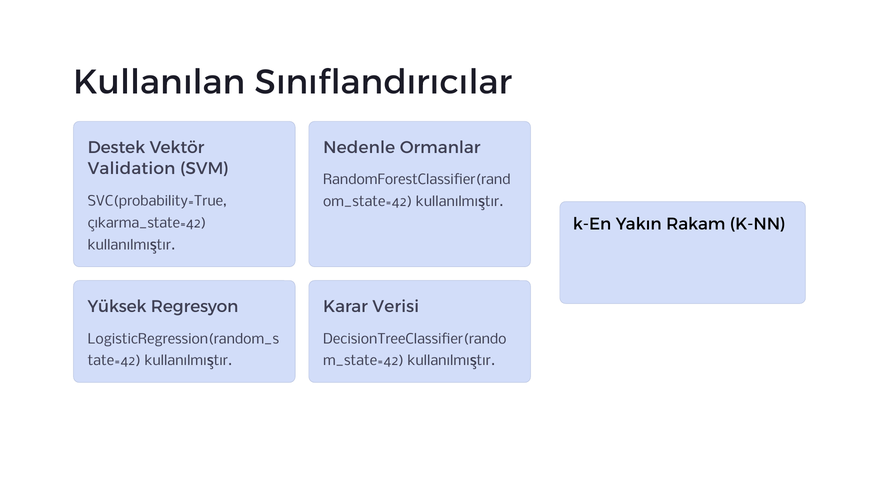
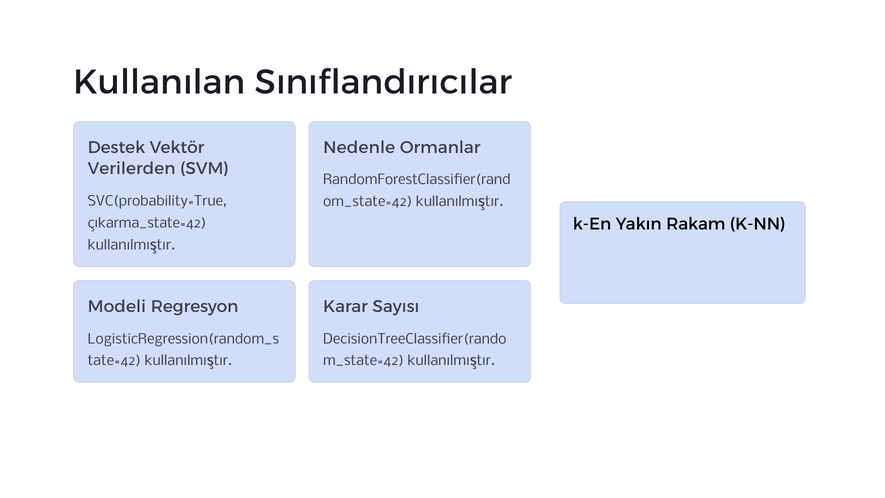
Validation: Validation -> Verilerden
Yüksek: Yüksek -> Modeli
Verisi: Verisi -> Sayısı
